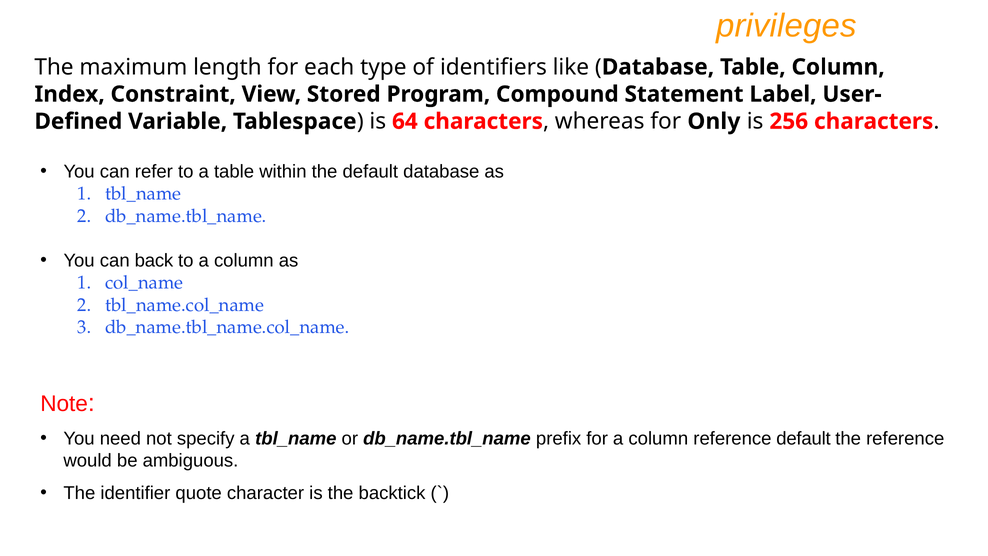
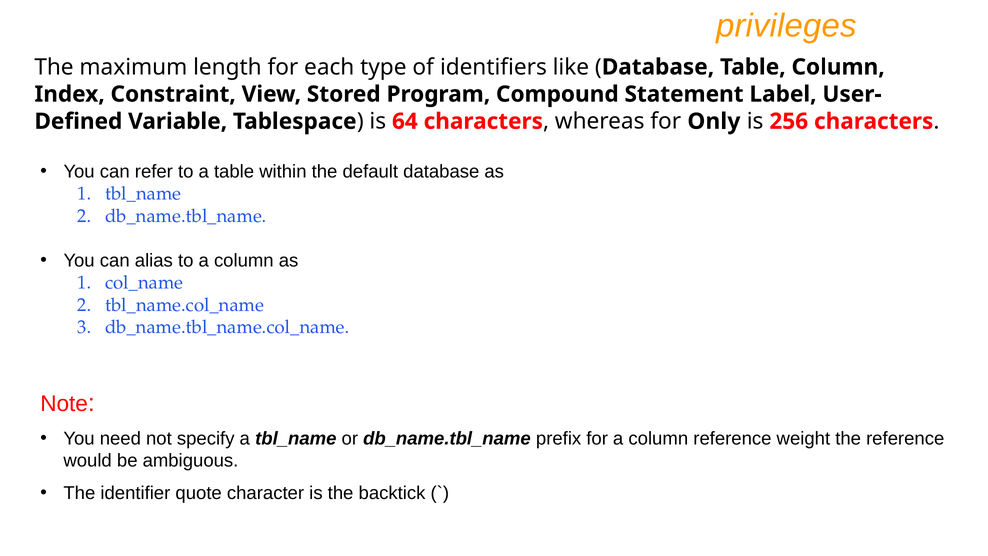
back: back -> alias
reference default: default -> weight
